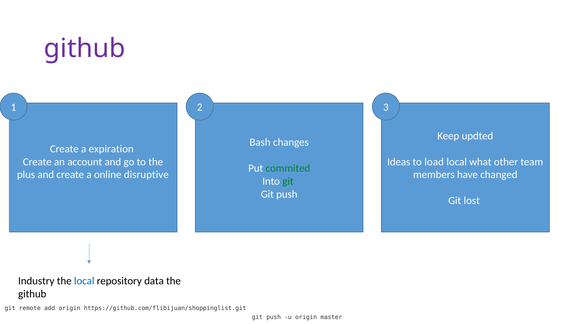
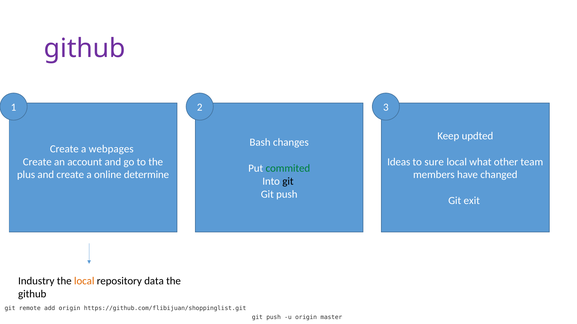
expiration: expiration -> webpages
load: load -> sure
disruptive: disruptive -> determine
git at (288, 182) colour: green -> black
lost: lost -> exit
local at (84, 281) colour: blue -> orange
